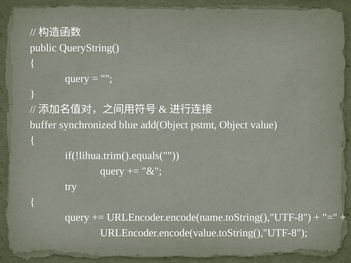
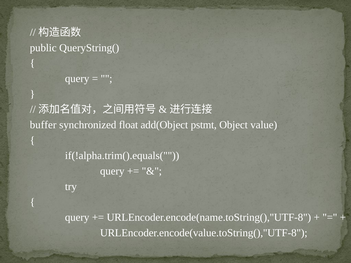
blue: blue -> float
if(!lihua.trim().equals(: if(!lihua.trim().equals( -> if(!alpha.trim().equals(
